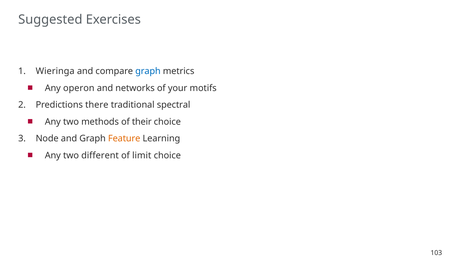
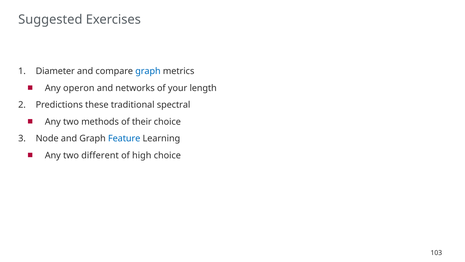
Wieringa: Wieringa -> Diameter
motifs: motifs -> length
there: there -> these
Feature colour: orange -> blue
limit: limit -> high
